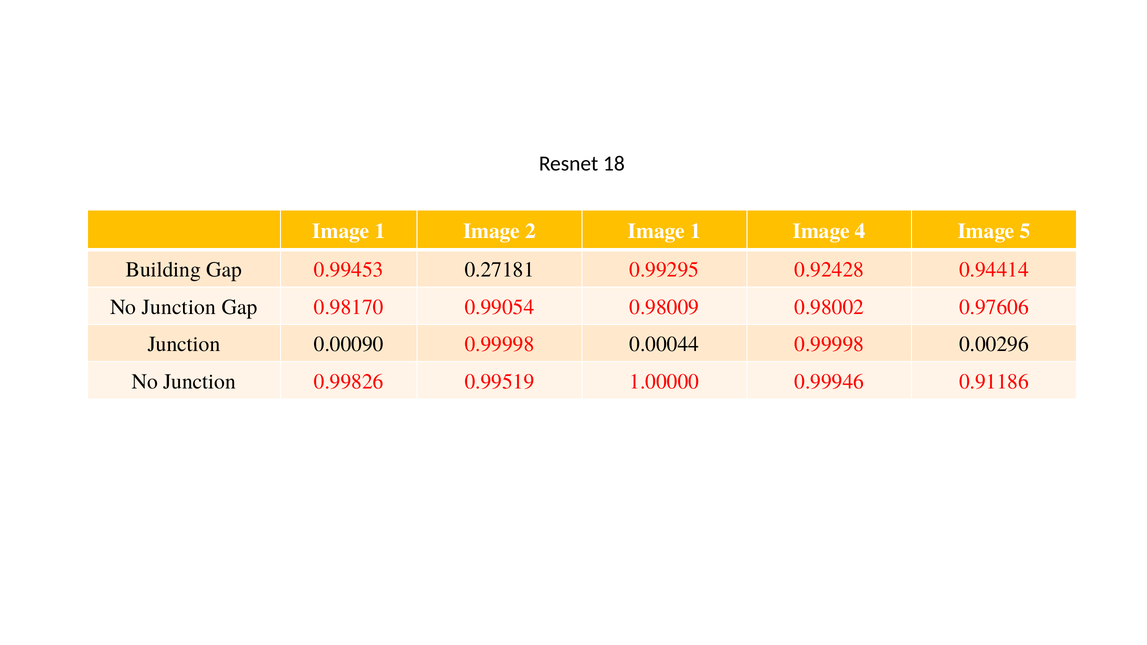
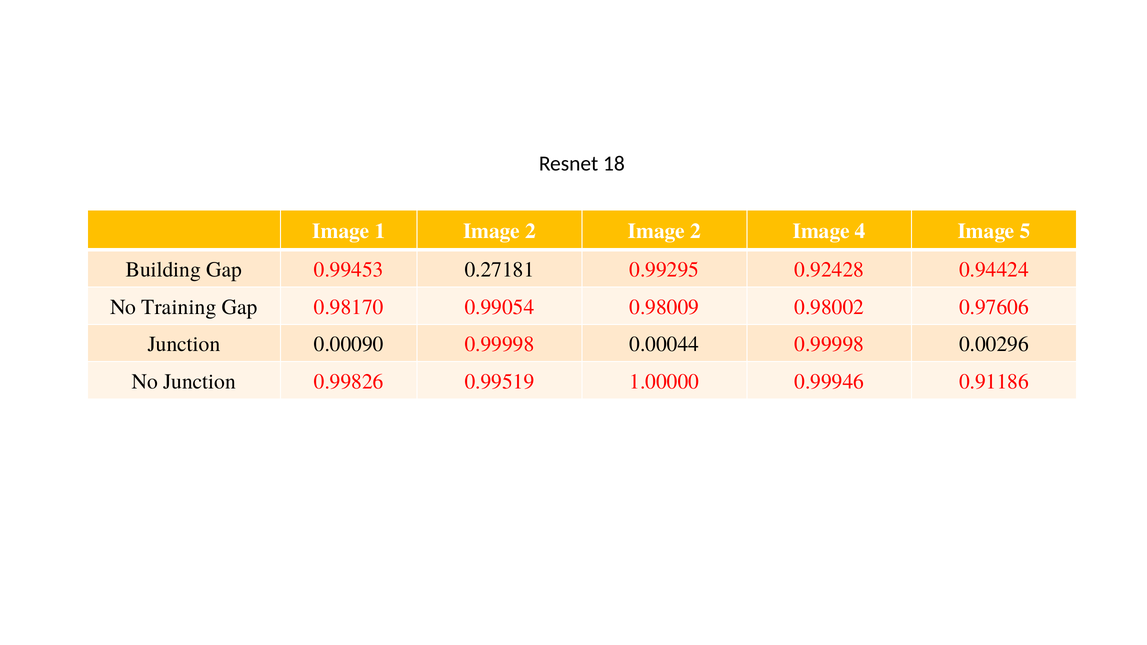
2 Image 1: 1 -> 2
0.94414: 0.94414 -> 0.94424
Junction at (179, 307): Junction -> Training
